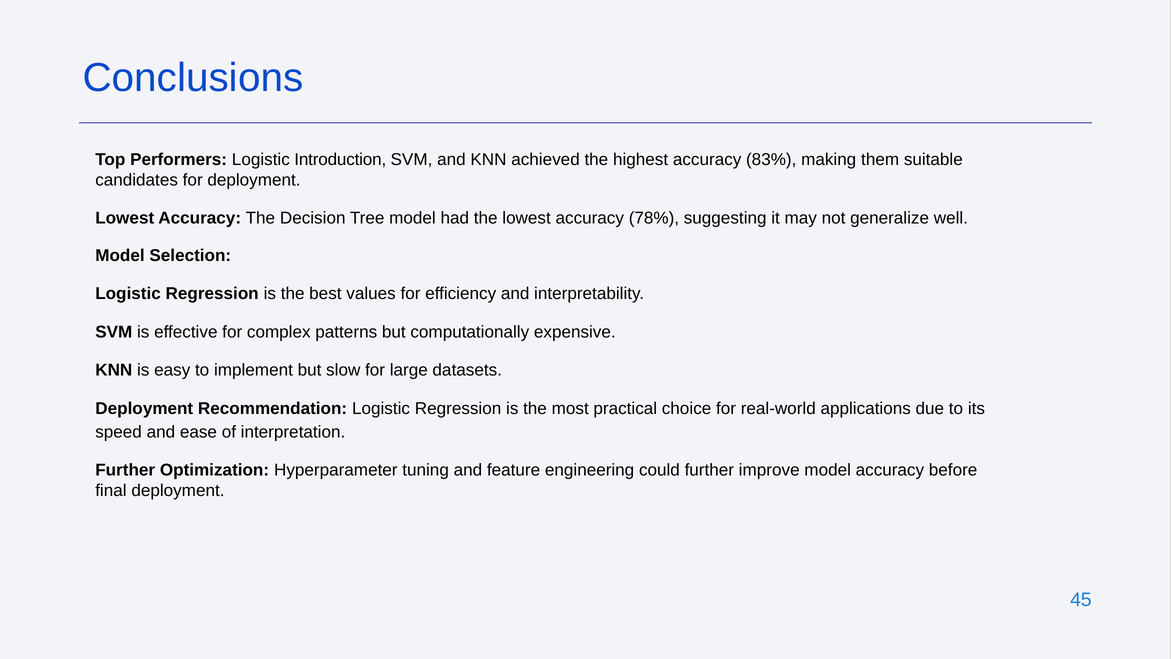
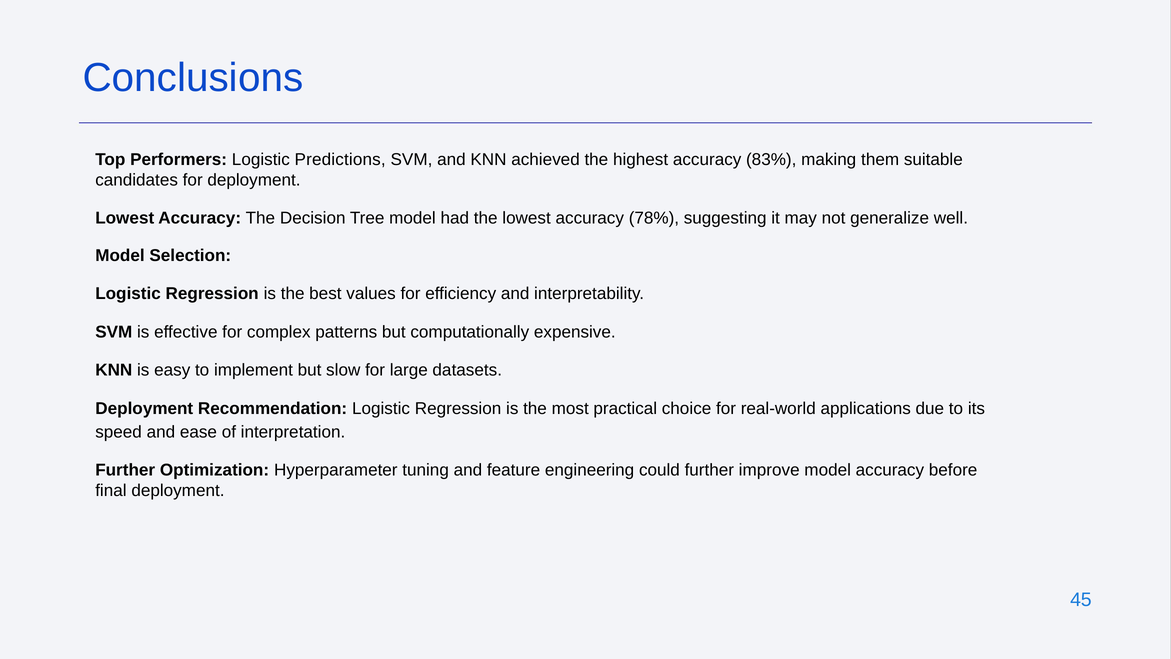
Introduction: Introduction -> Predictions
